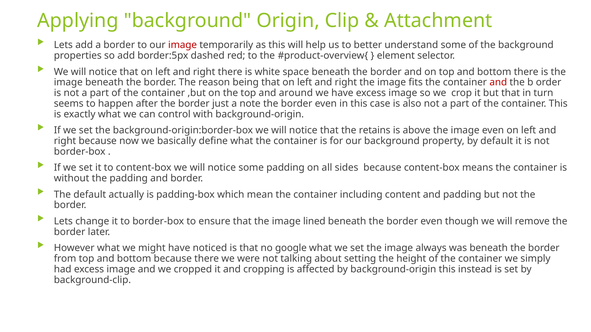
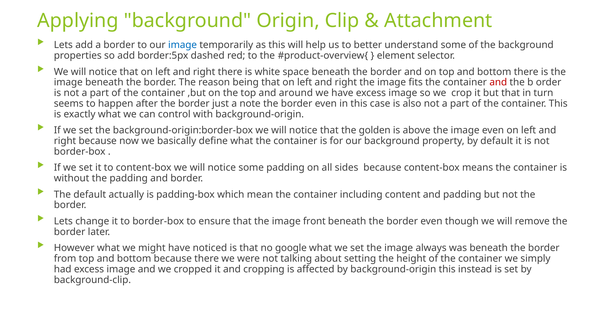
image at (183, 45) colour: red -> blue
retains: retains -> golden
lined: lined -> front
